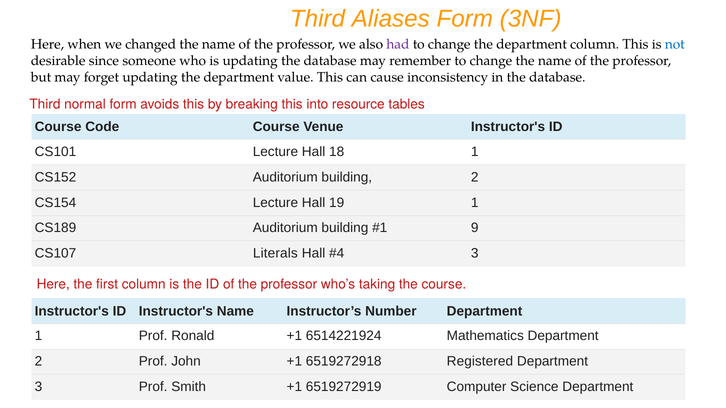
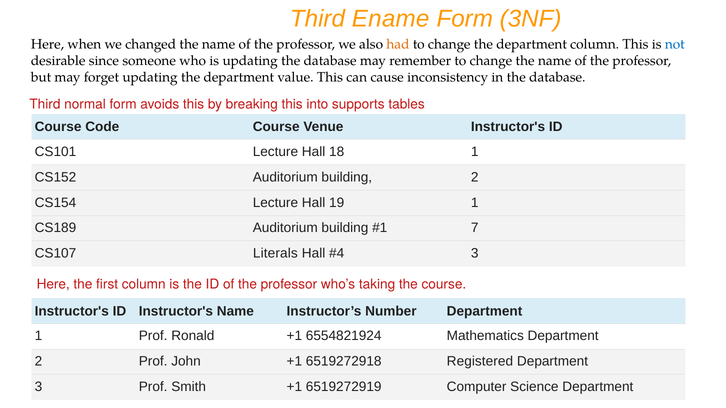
Aliases: Aliases -> Ename
had colour: purple -> orange
resource: resource -> supports
9: 9 -> 7
6514221924: 6514221924 -> 6554821924
